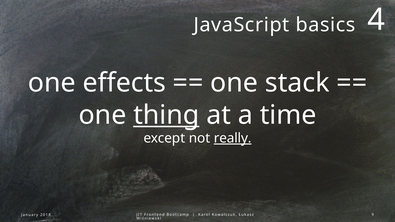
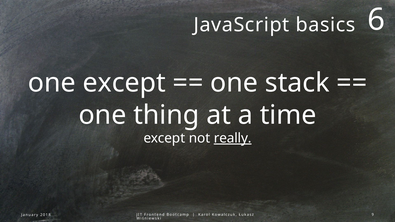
4: 4 -> 6
one effects: effects -> except
thing underline: present -> none
